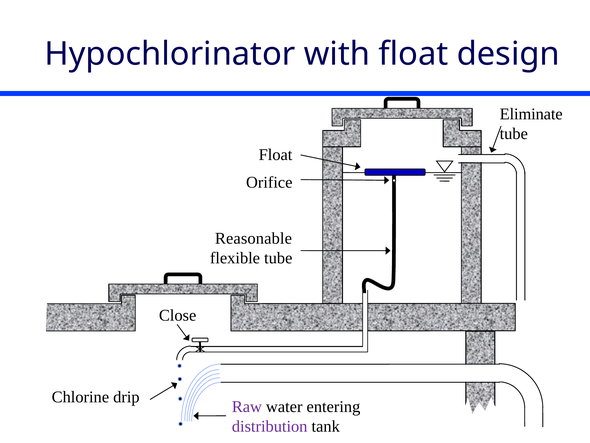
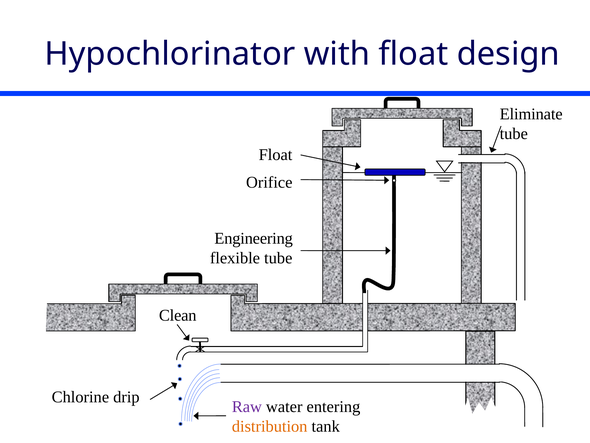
Reasonable: Reasonable -> Engineering
Close: Close -> Clean
distribution colour: purple -> orange
